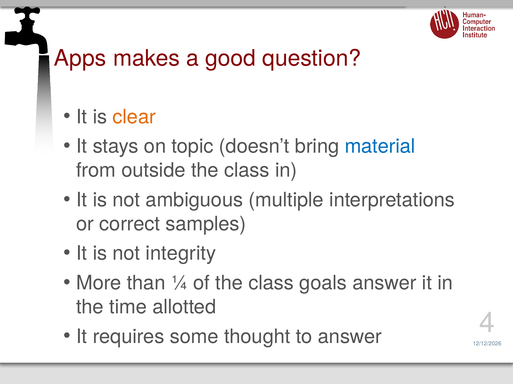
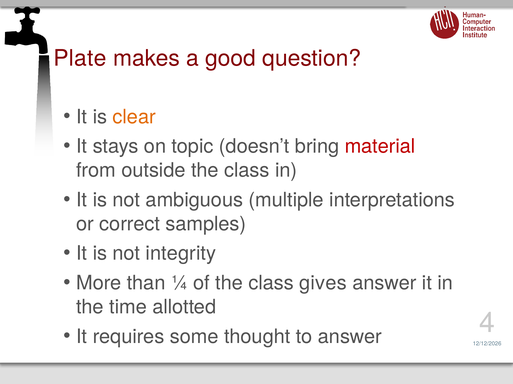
Apps: Apps -> Plate
material colour: blue -> red
goals: goals -> gives
